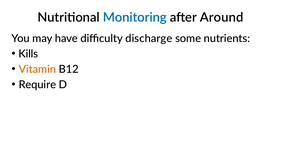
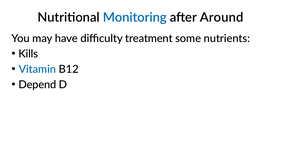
discharge: discharge -> treatment
Vitamin colour: orange -> blue
Require: Require -> Depend
